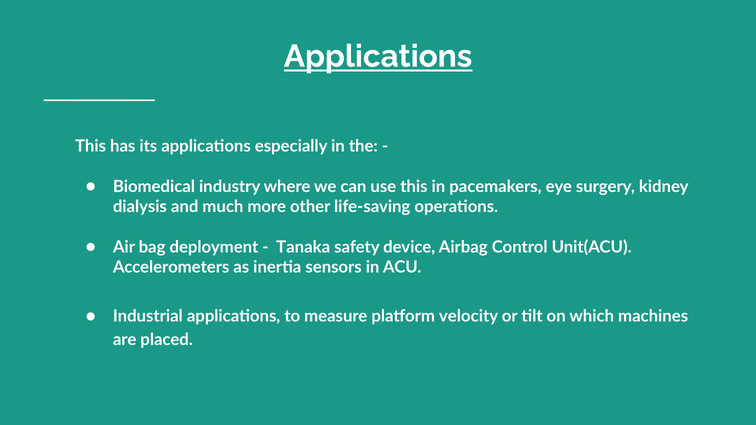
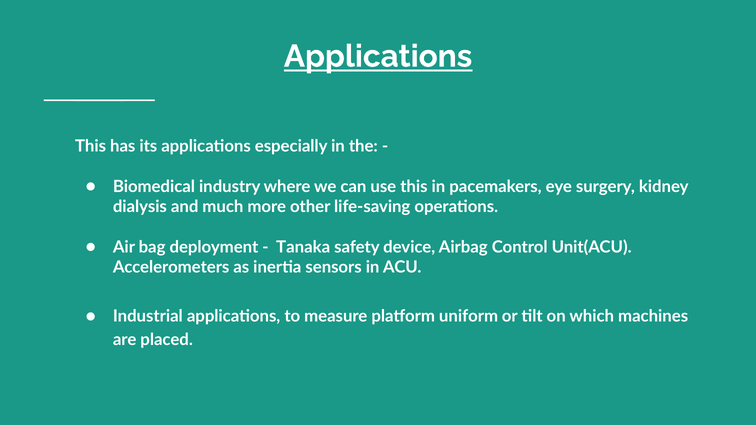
velocity: velocity -> uniform
